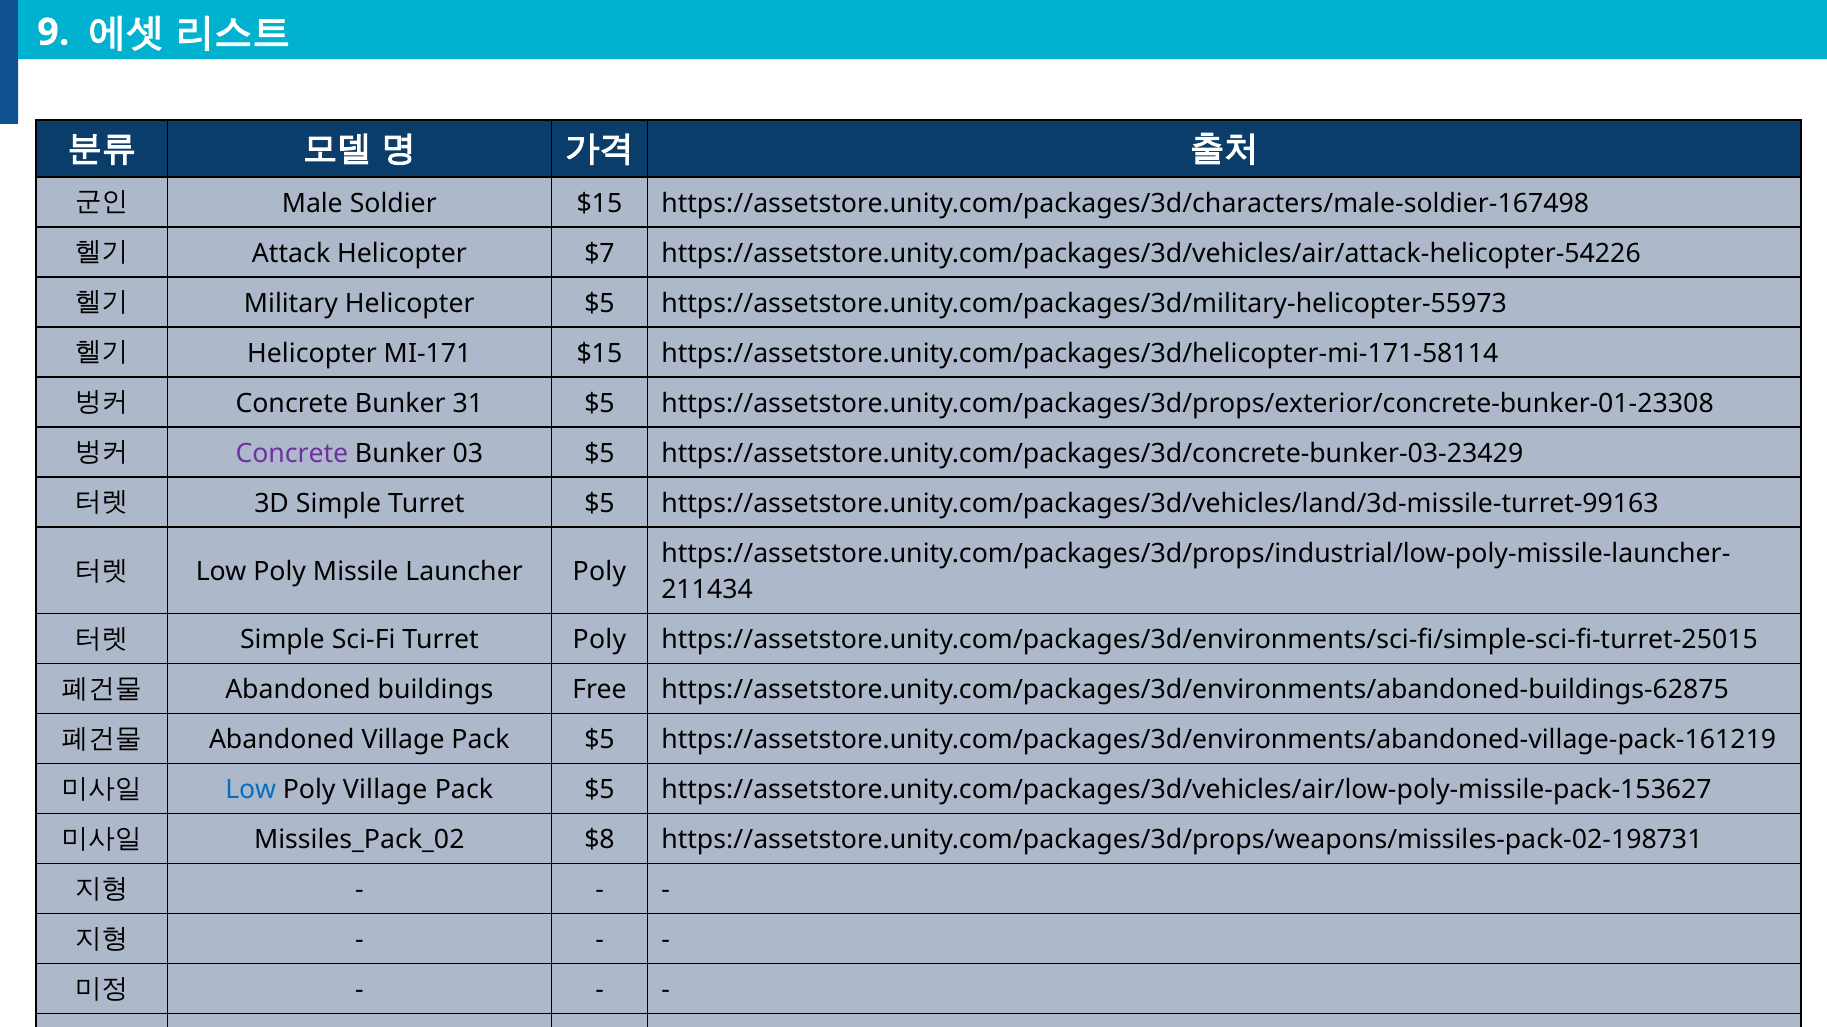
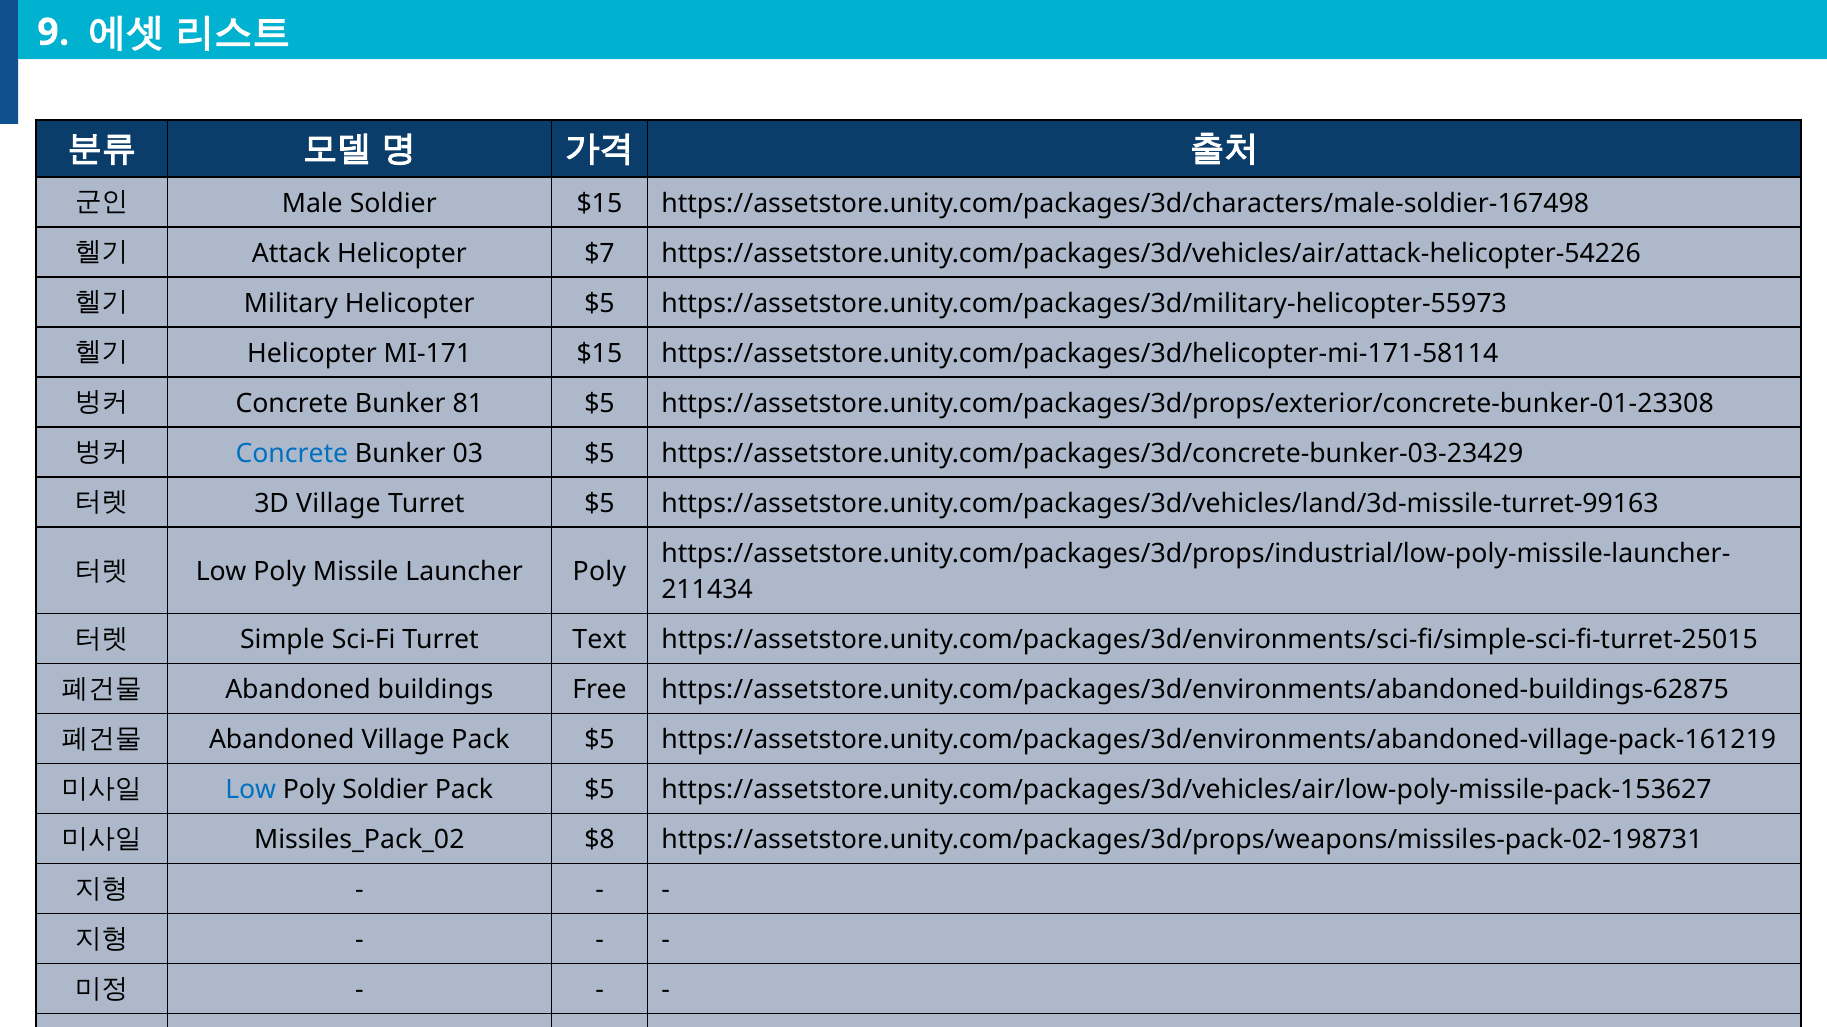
31: 31 -> 81
Concrete at (292, 454) colour: purple -> blue
3D Simple: Simple -> Village
Turret Poly: Poly -> Text
Poly Village: Village -> Soldier
